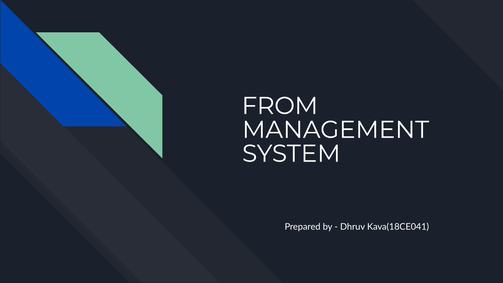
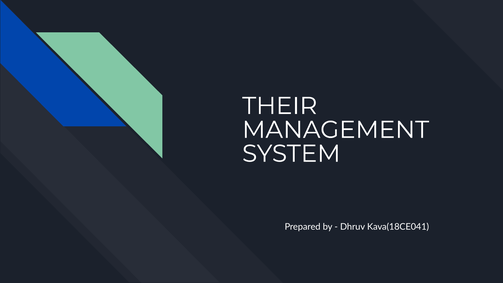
FROM: FROM -> THEIR
